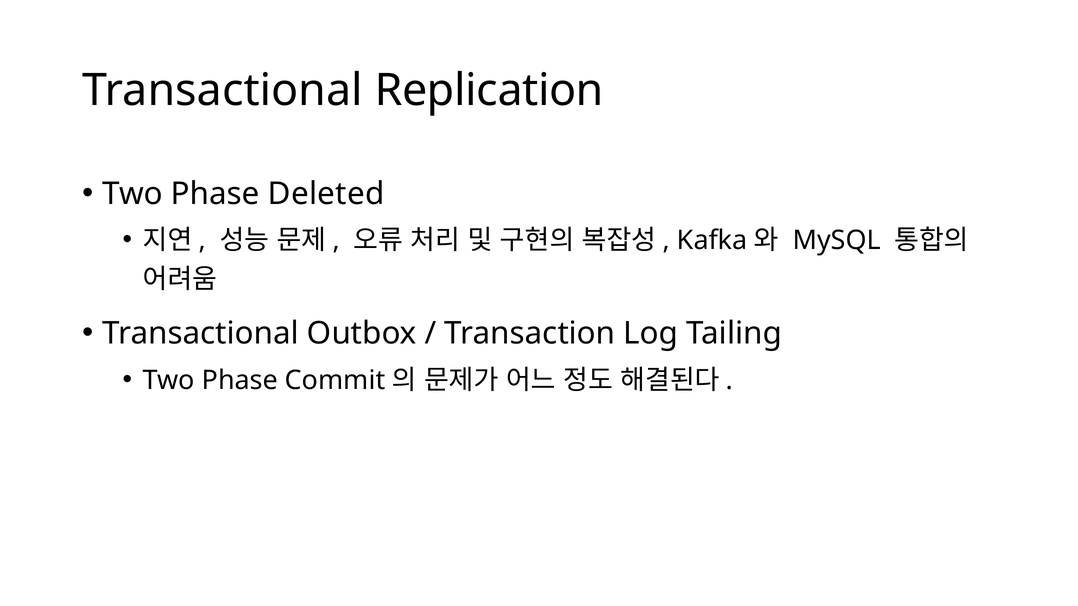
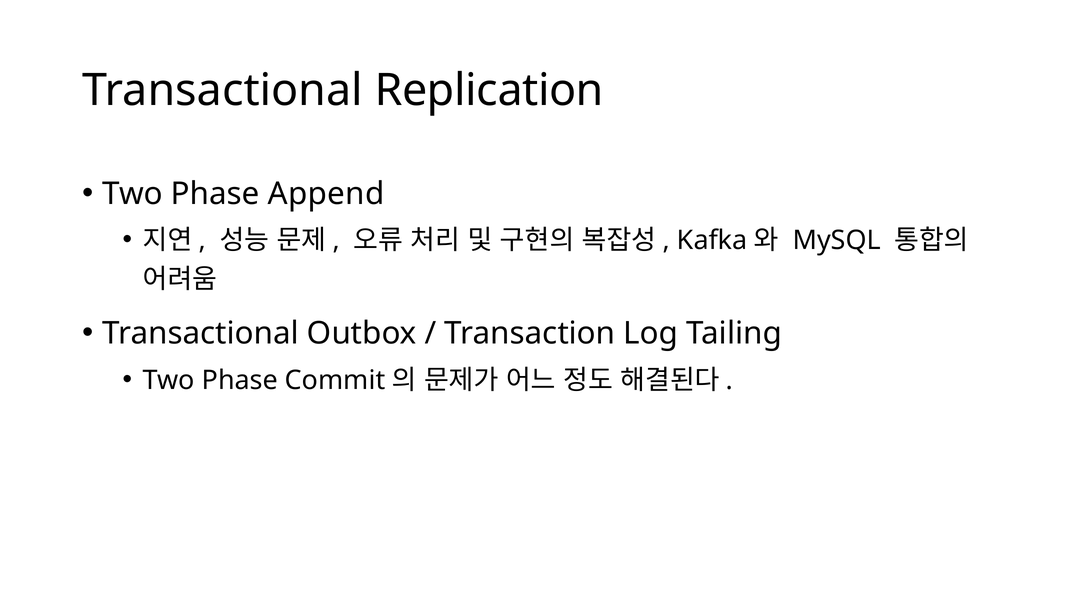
Deleted: Deleted -> Append
